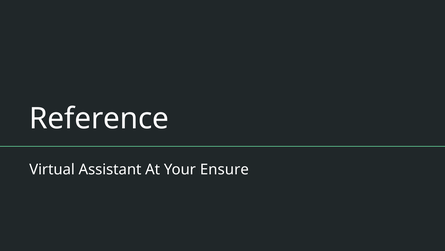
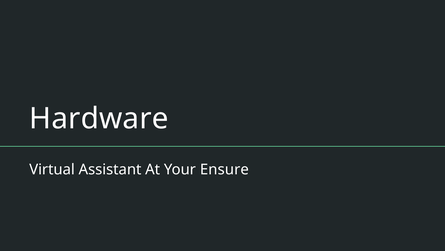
Reference: Reference -> Hardware
